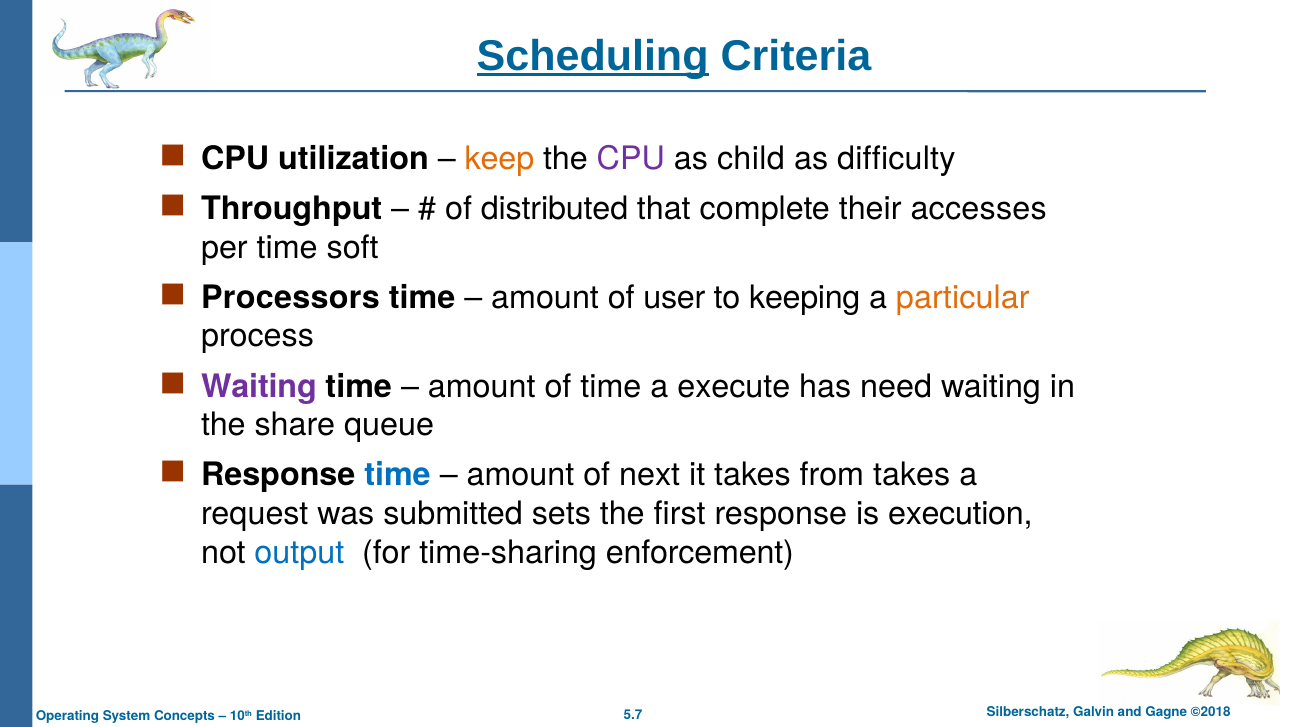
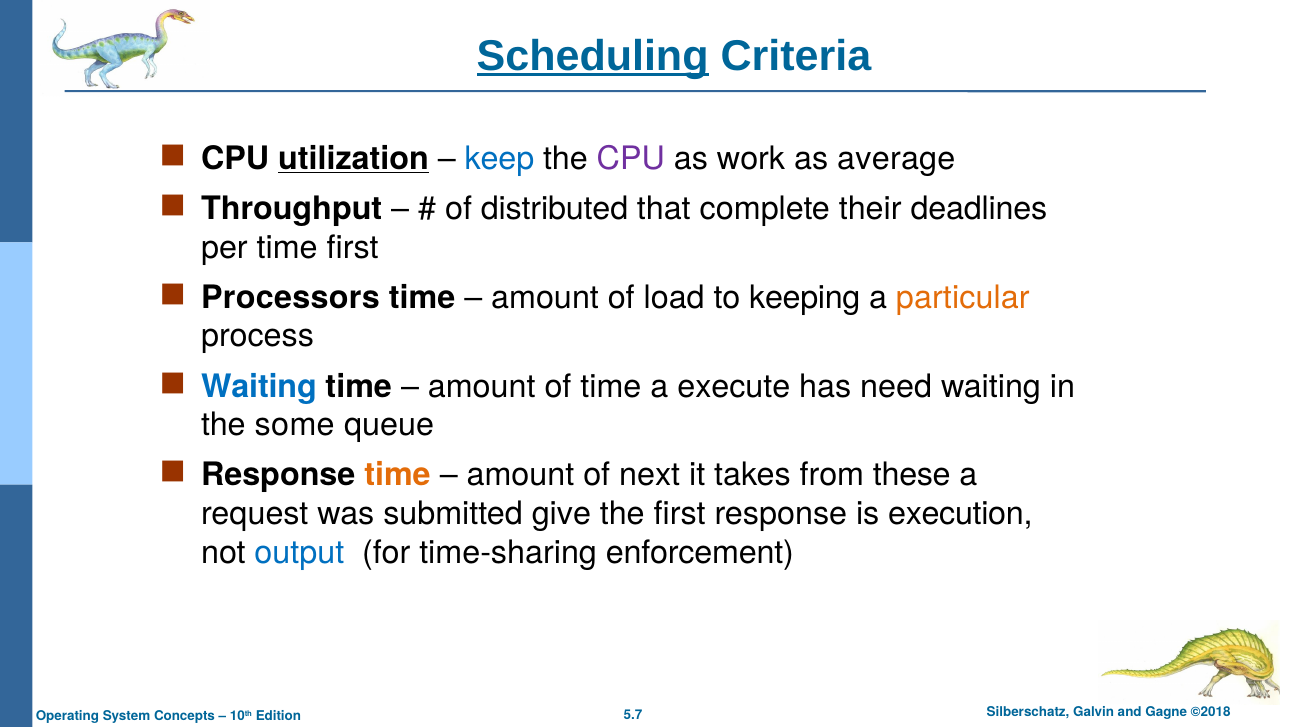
utilization underline: none -> present
keep colour: orange -> blue
child: child -> work
difficulty: difficulty -> average
accesses: accesses -> deadlines
time soft: soft -> first
user: user -> load
Waiting at (259, 386) colour: purple -> blue
share: share -> some
time at (398, 475) colour: blue -> orange
from takes: takes -> these
sets: sets -> give
